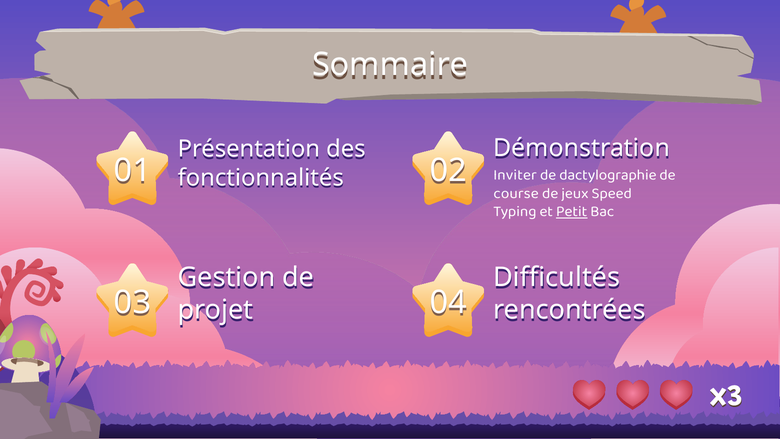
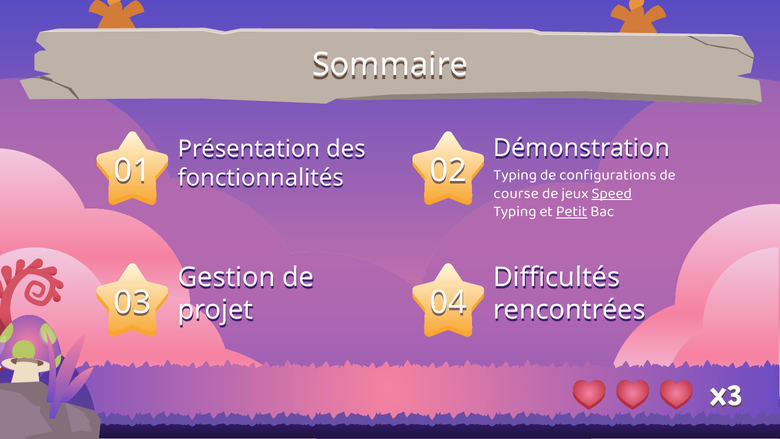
Inviter at (515, 175): Inviter -> Typing
dactylographie: dactylographie -> configurations
Speed underline: none -> present
